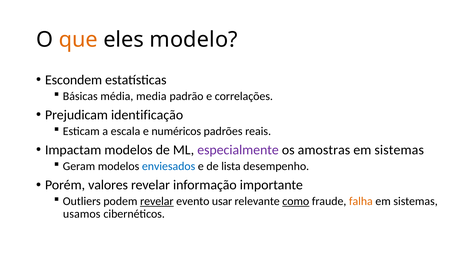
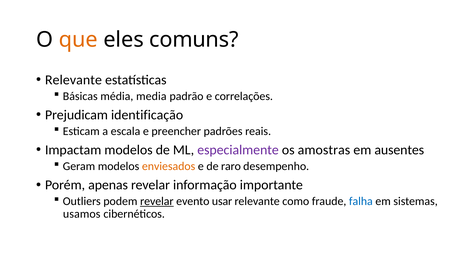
modelo: modelo -> comuns
Escondem at (74, 80): Escondem -> Relevante
numéricos: numéricos -> preencher
sistemas at (399, 150): sistemas -> ausentes
enviesados colour: blue -> orange
lista: lista -> raro
valores: valores -> apenas
como underline: present -> none
falha colour: orange -> blue
